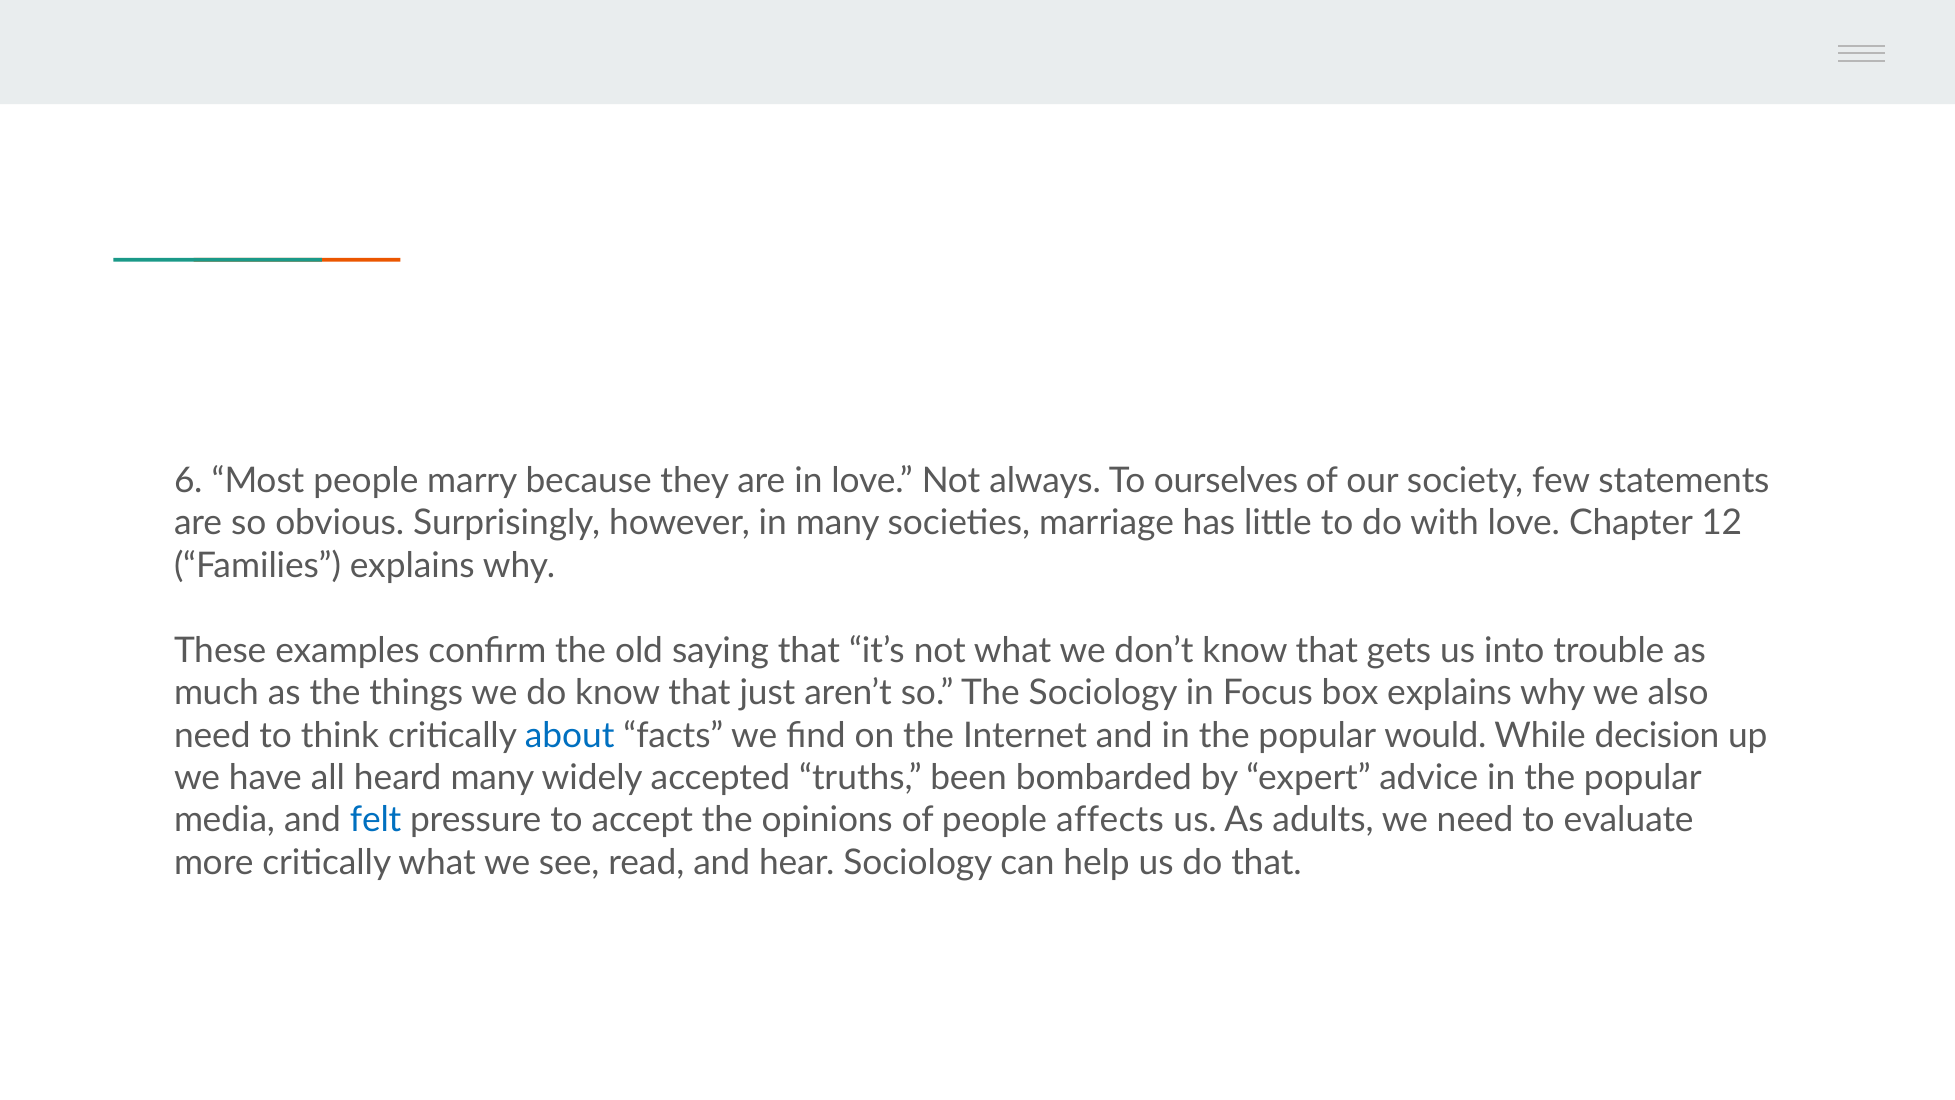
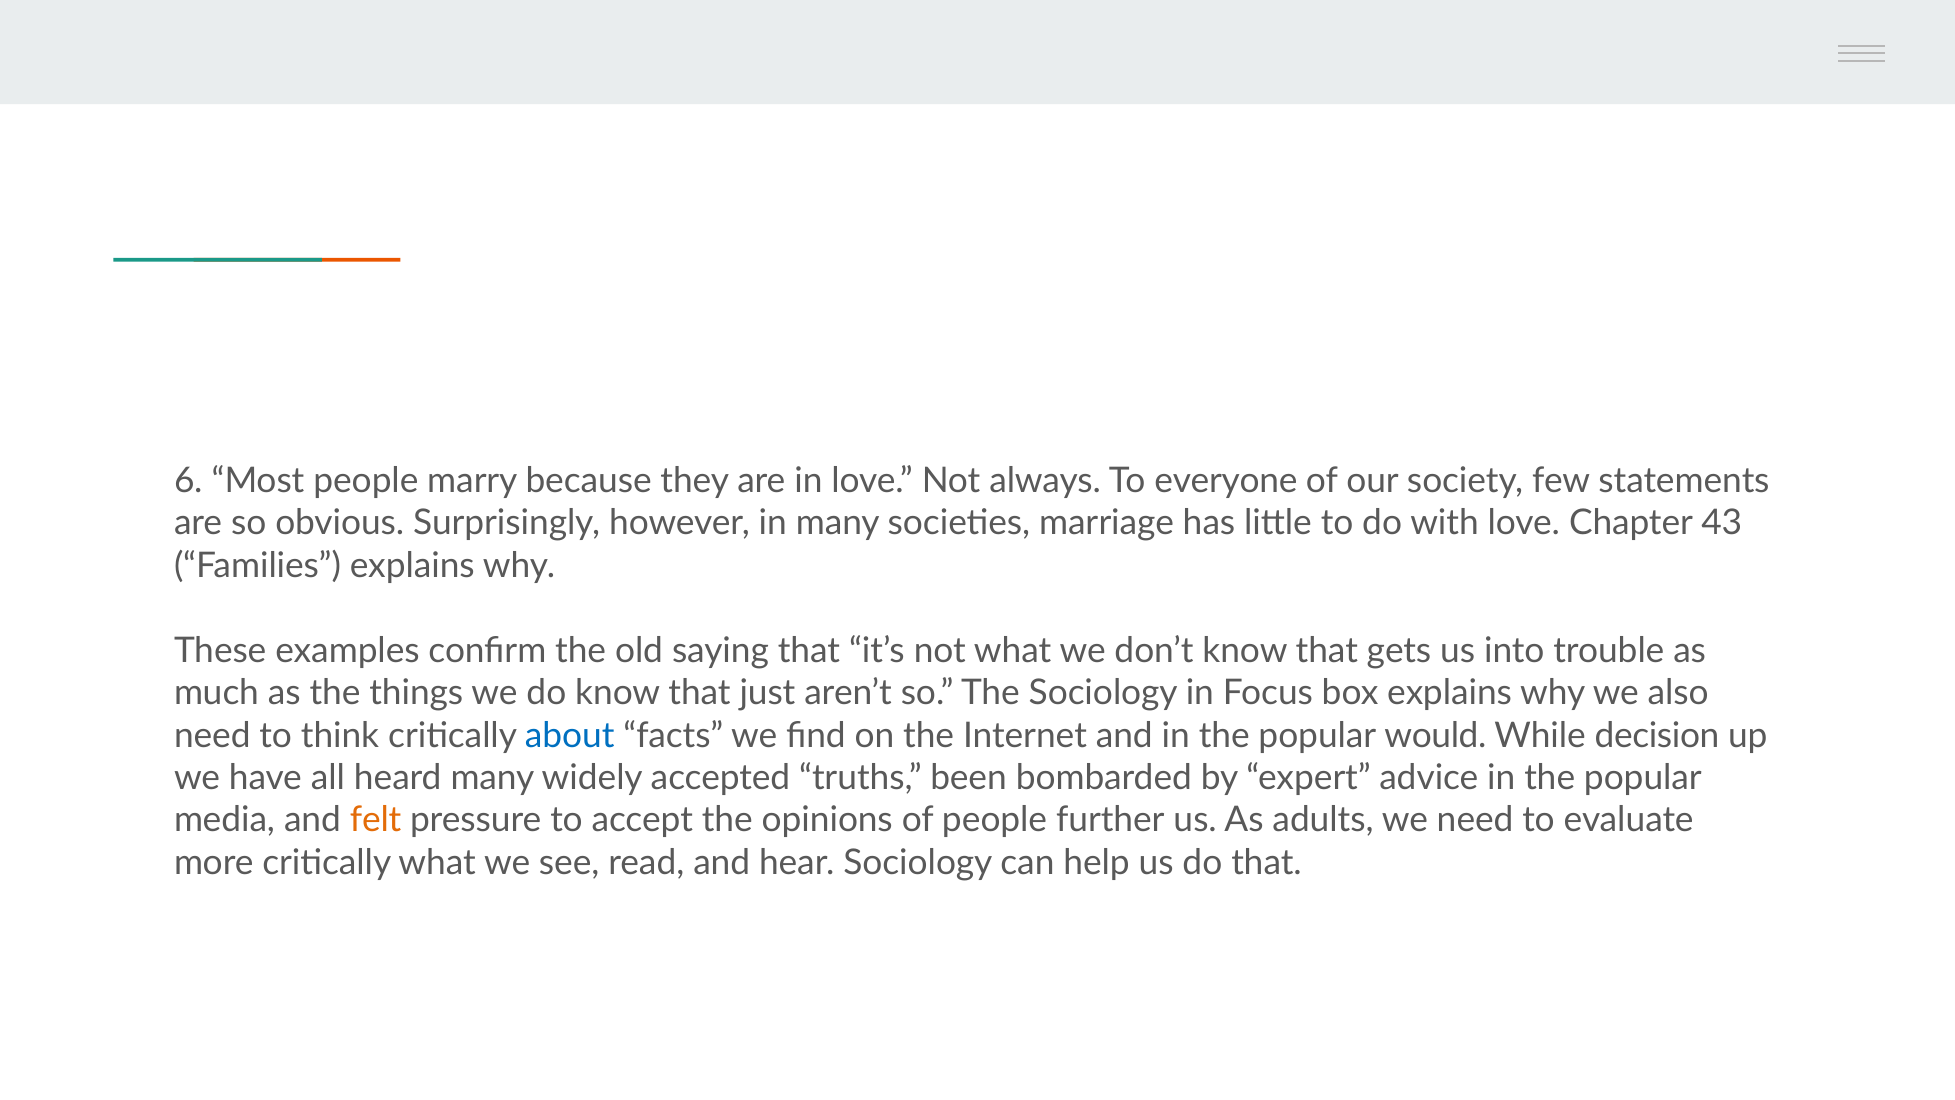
ourselves: ourselves -> everyone
12: 12 -> 43
felt colour: blue -> orange
affects: affects -> further
